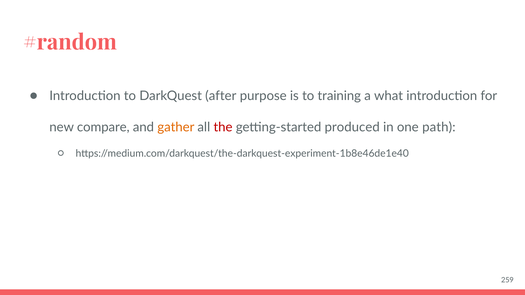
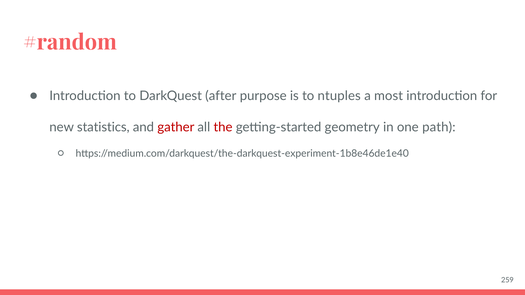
training: training -> ntuples
what: what -> most
compare: compare -> statistics
gather colour: orange -> red
produced: produced -> geometry
